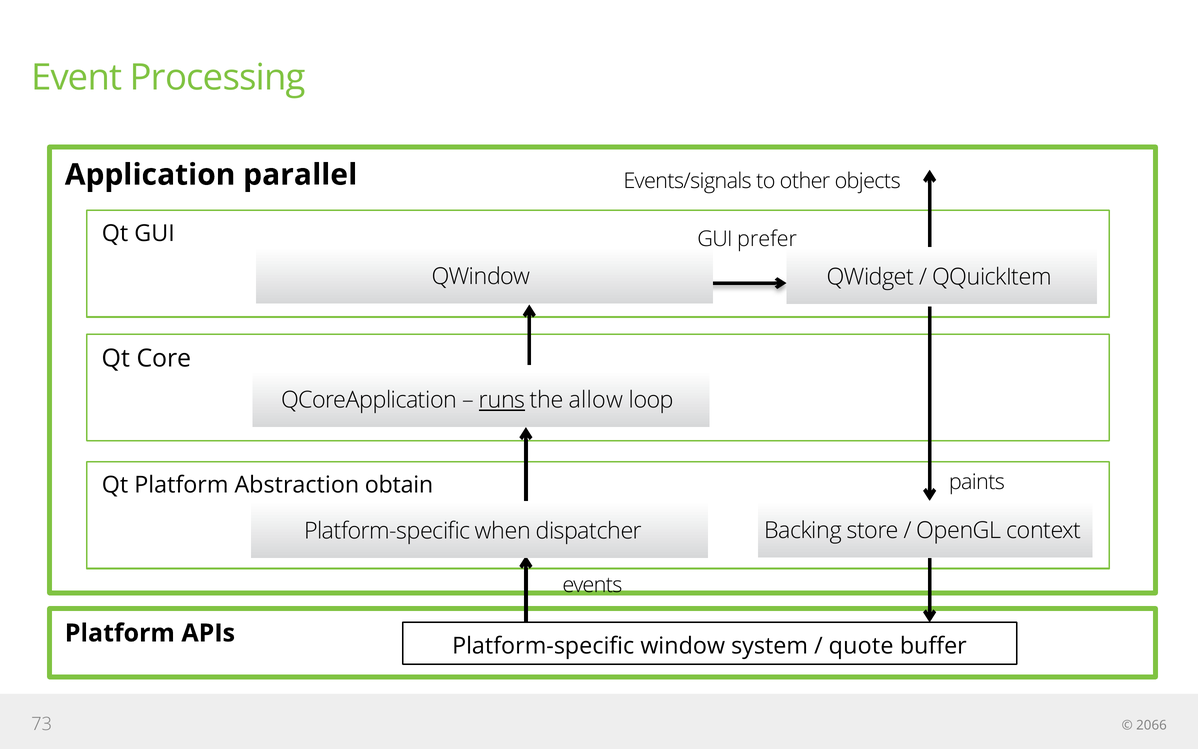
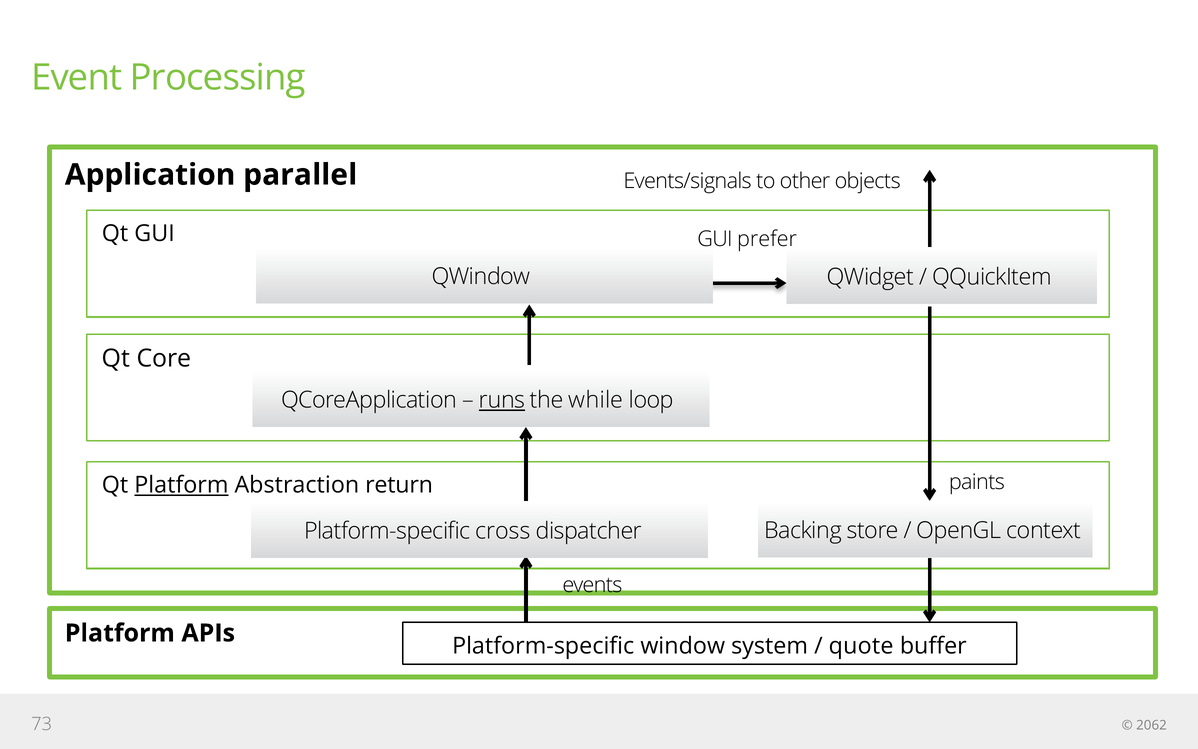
allow: allow -> while
Platform at (181, 485) underline: none -> present
obtain: obtain -> return
when: when -> cross
2066: 2066 -> 2062
